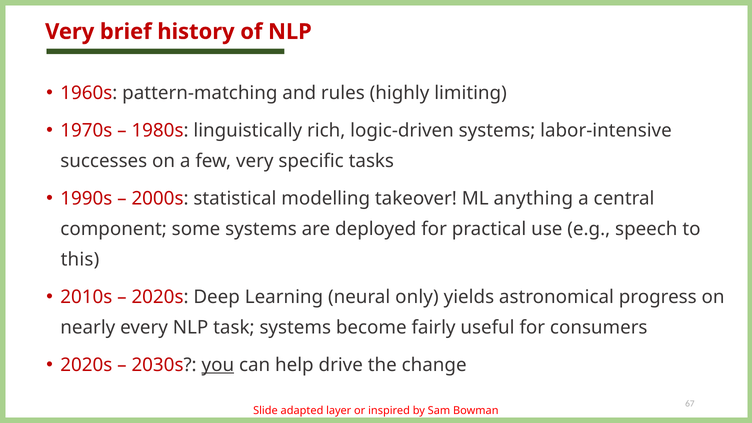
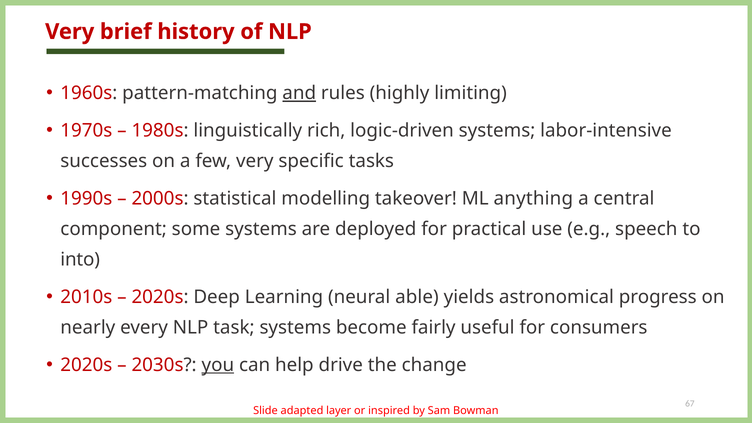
and underline: none -> present
this: this -> into
only: only -> able
